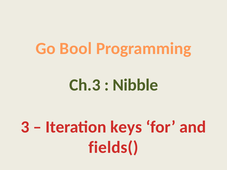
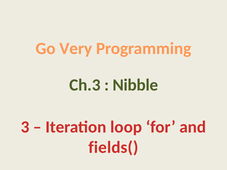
Bool: Bool -> Very
keys: keys -> loop
